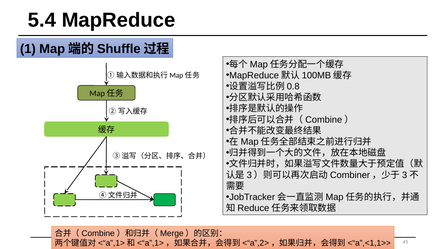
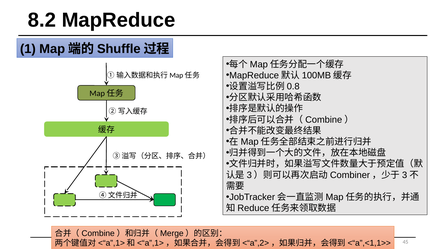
5.4: 5.4 -> 8.2
